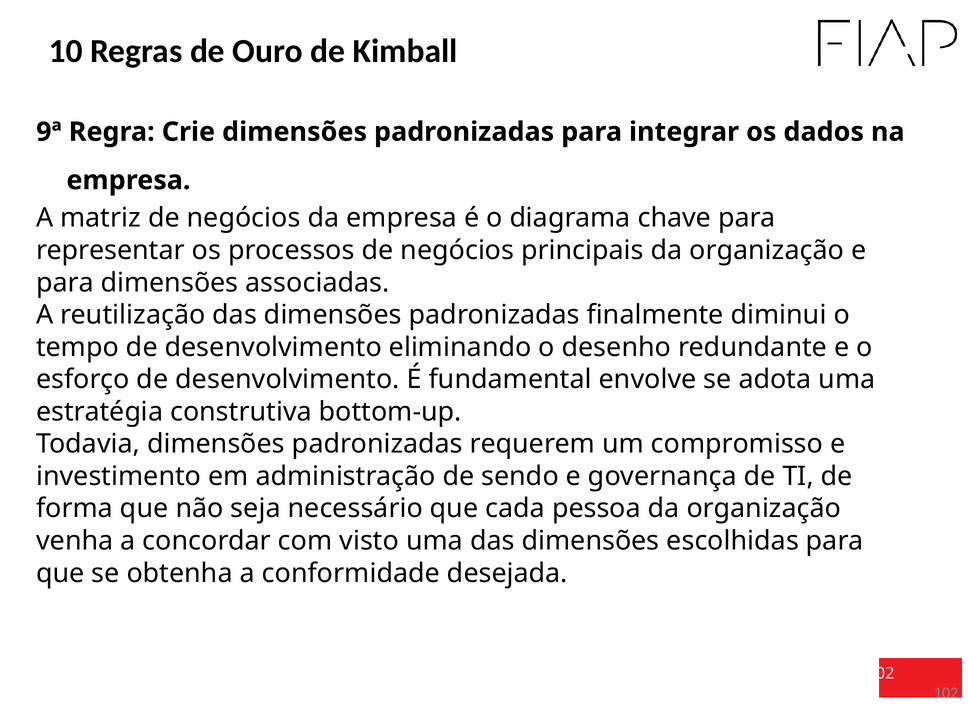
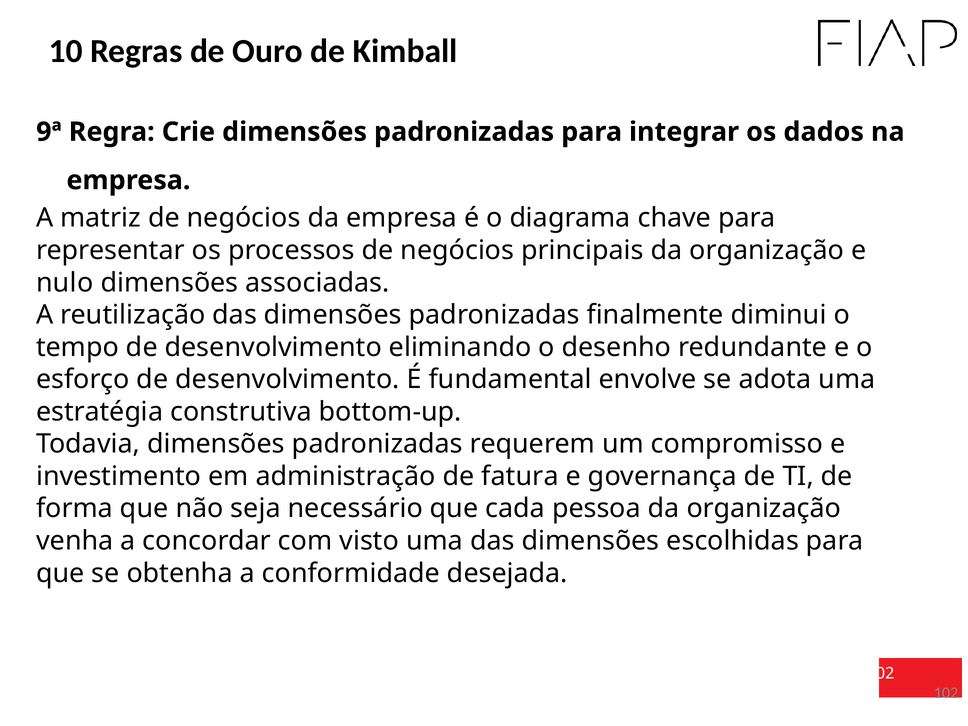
para at (65, 283): para -> nulo
sendo: sendo -> fatura
